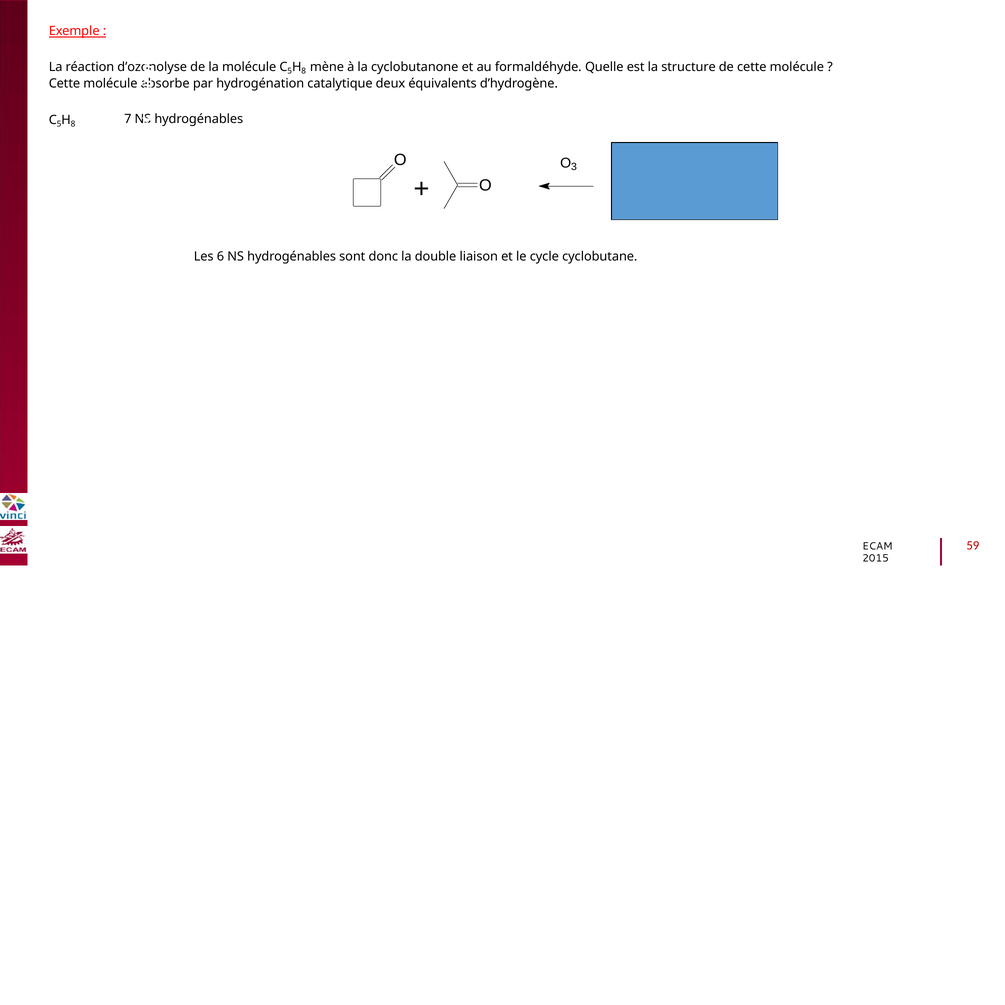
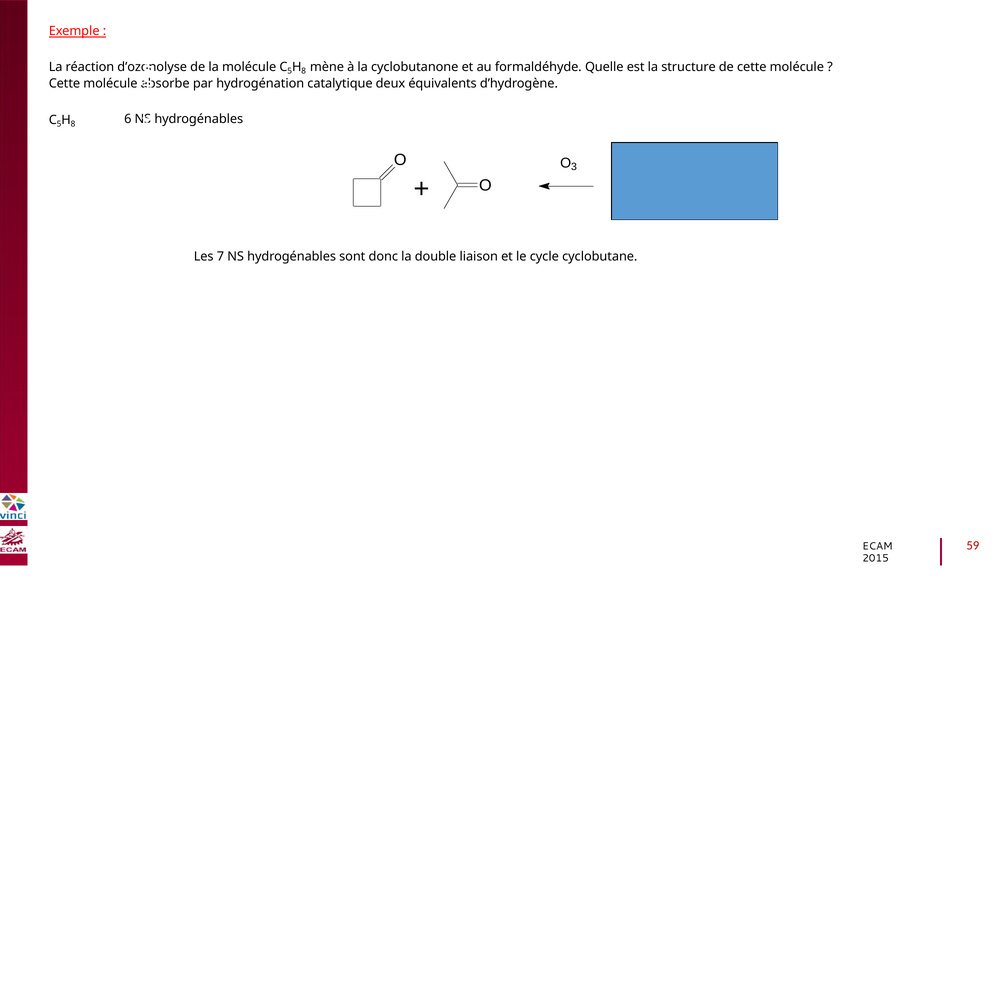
7: 7 -> 6
6: 6 -> 7
